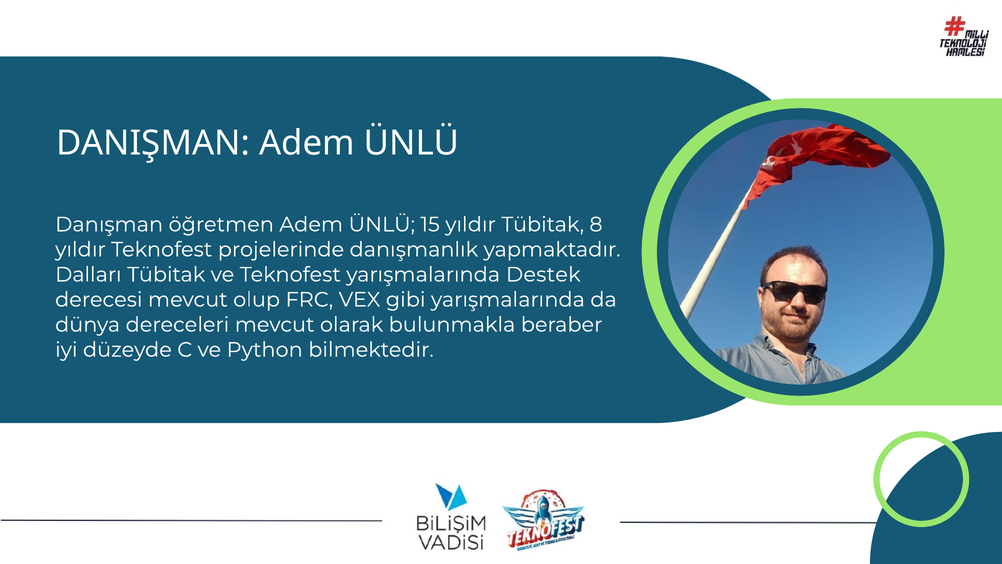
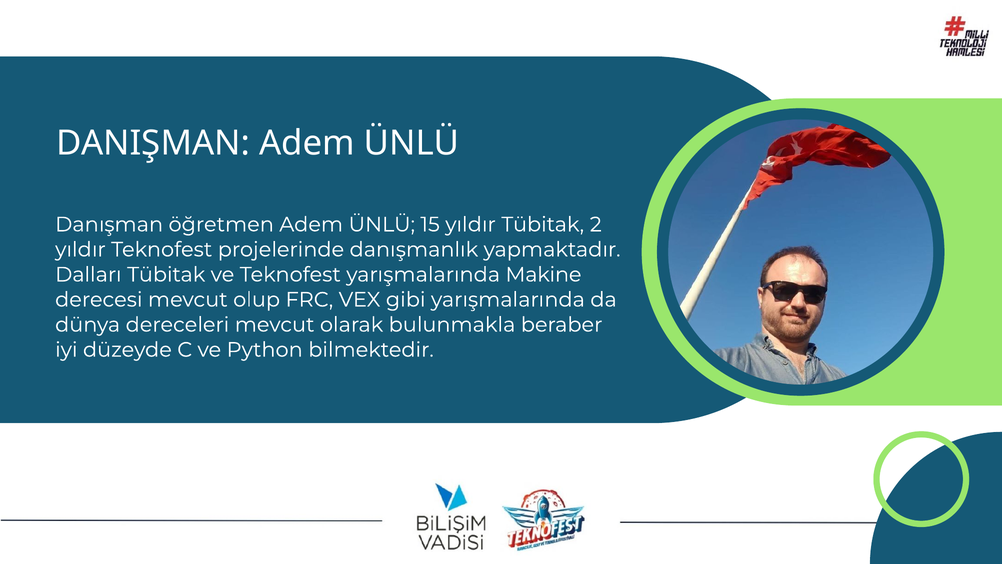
8: 8 -> 2
Destek: Destek -> Makine
